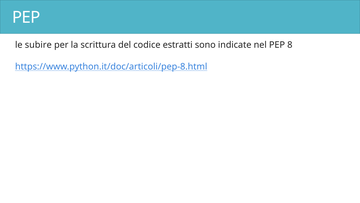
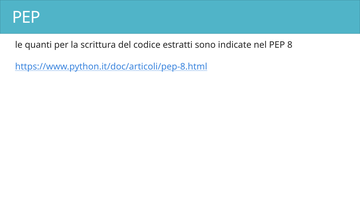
subire: subire -> quanti
